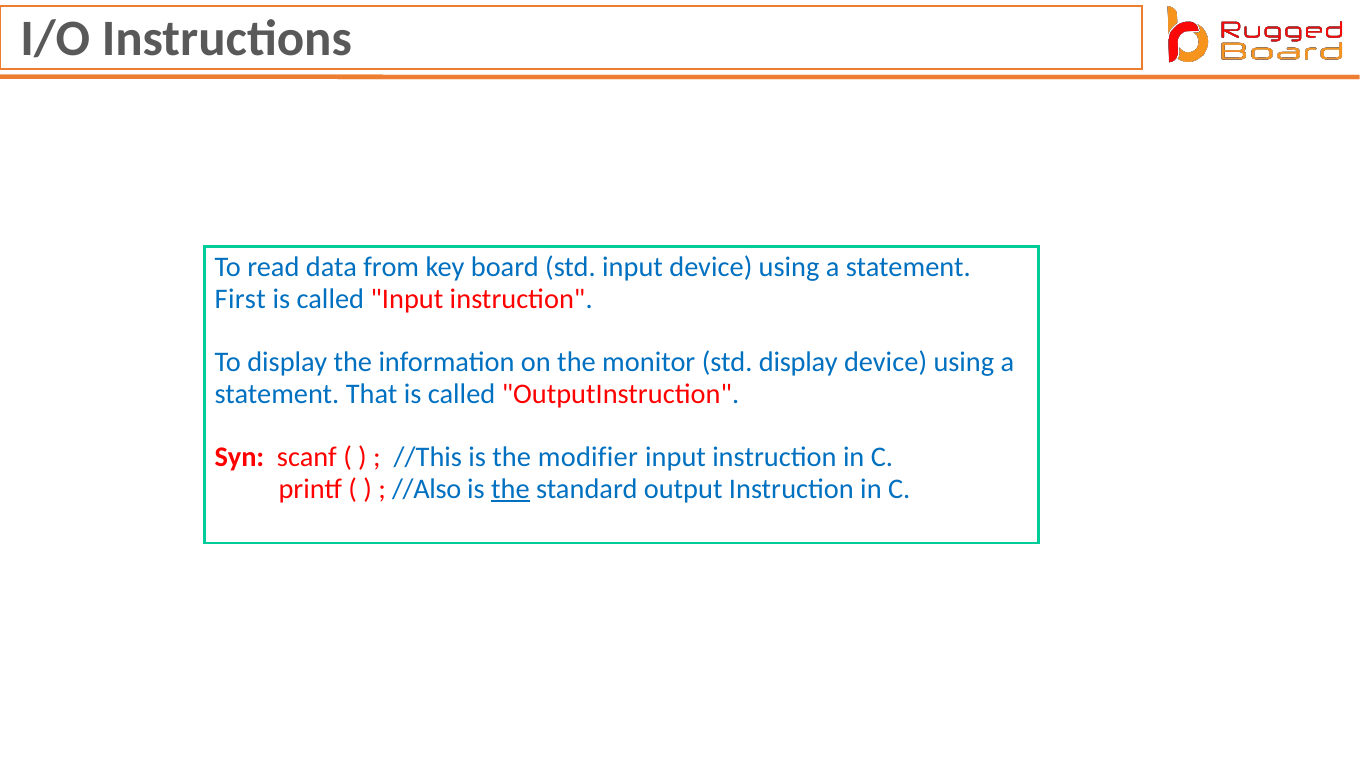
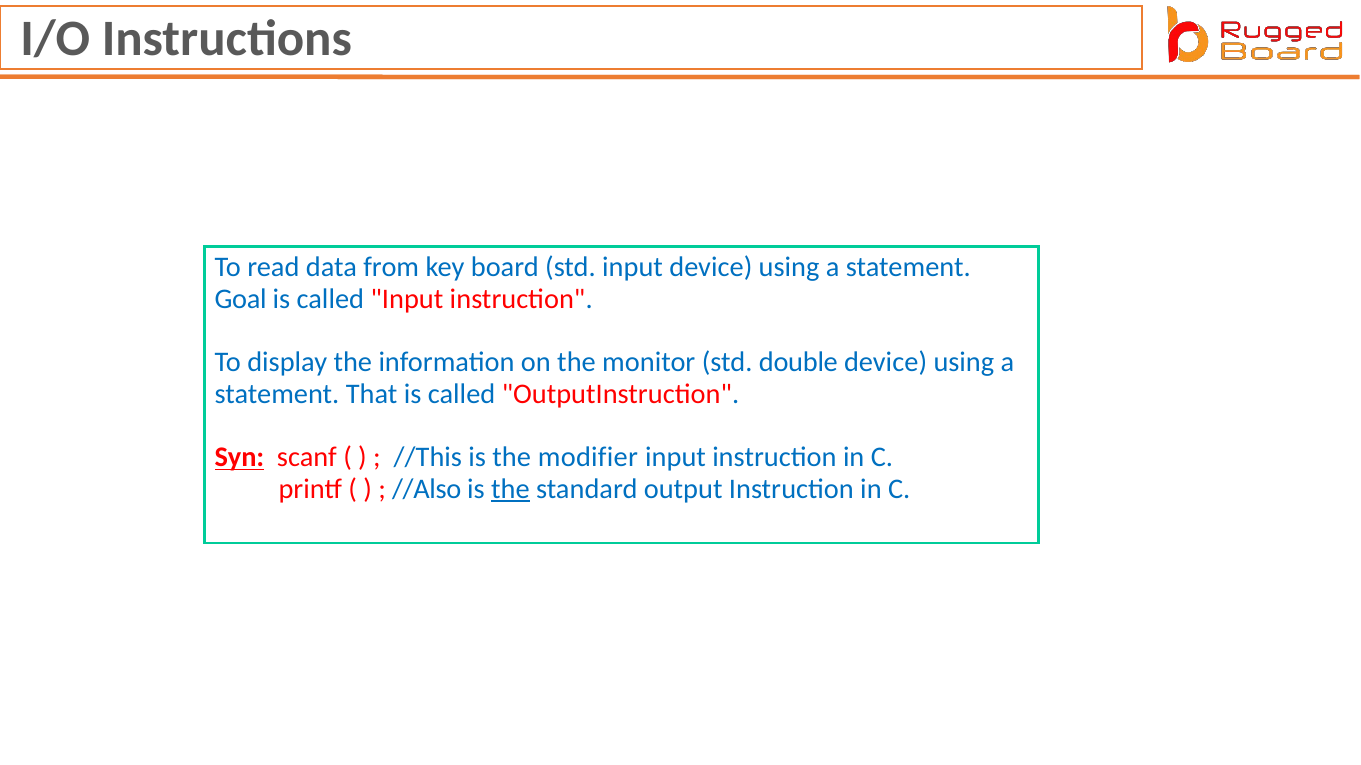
First: First -> Goal
std display: display -> double
Syn underline: none -> present
